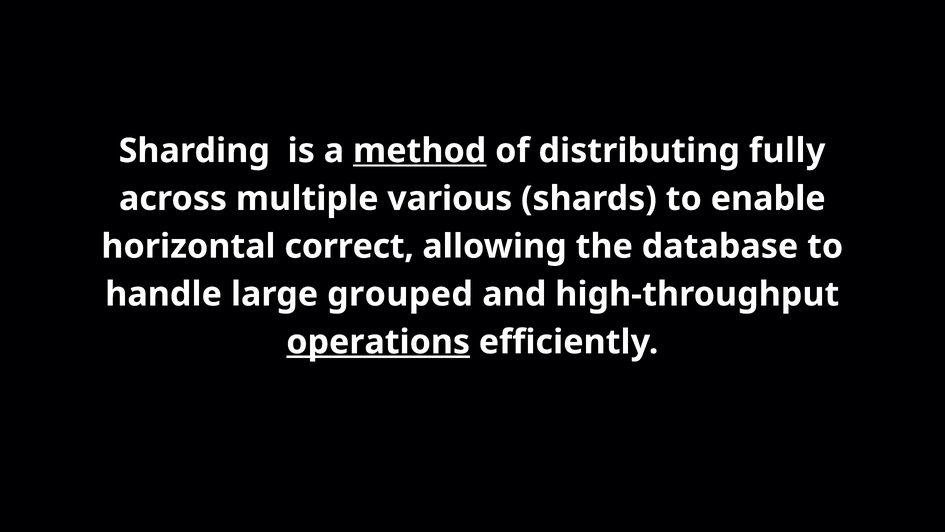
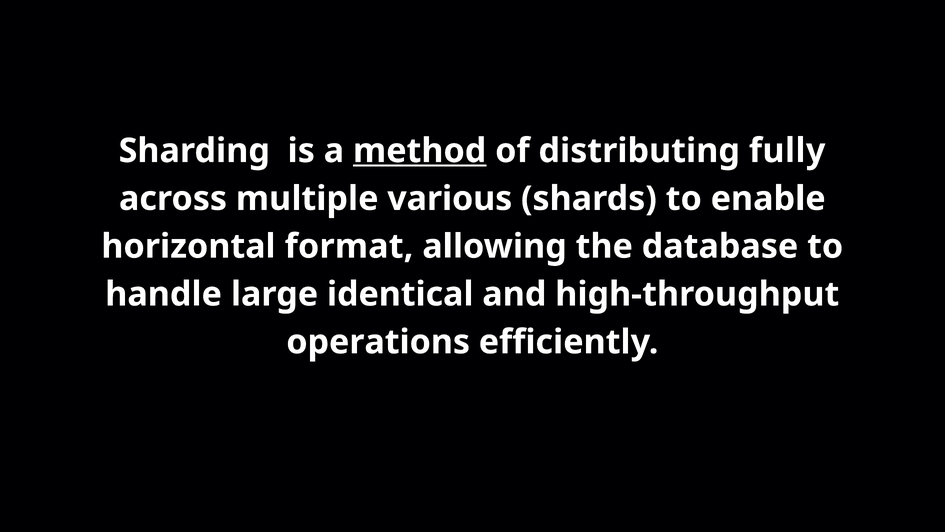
correct: correct -> format
grouped: grouped -> identical
operations underline: present -> none
